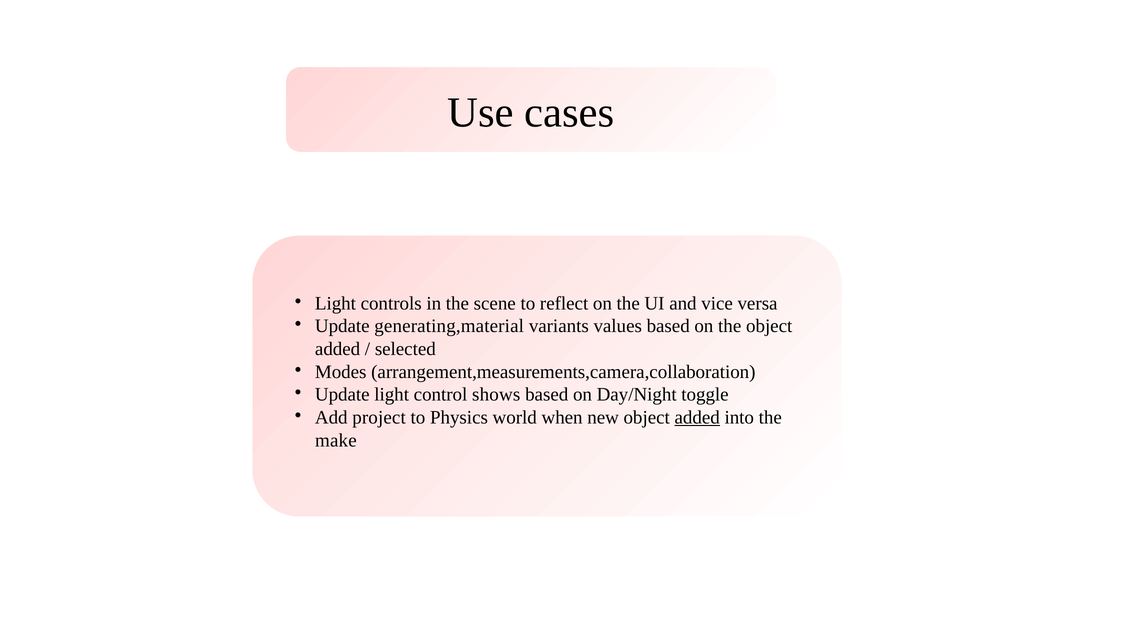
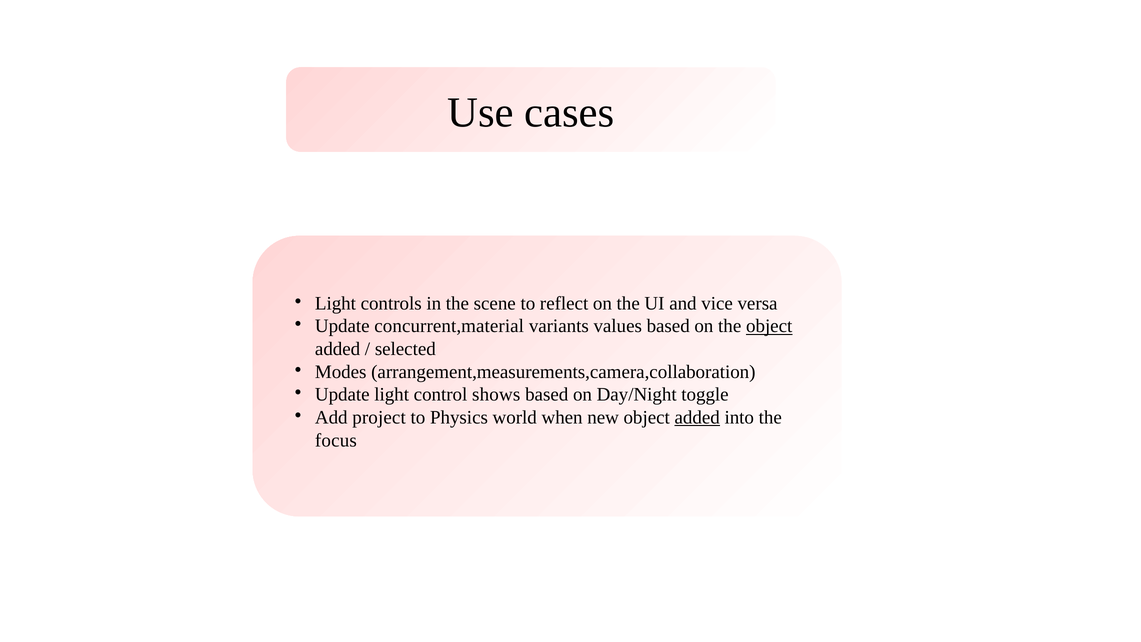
generating,material: generating,material -> concurrent,material
object at (769, 326) underline: none -> present
make: make -> focus
